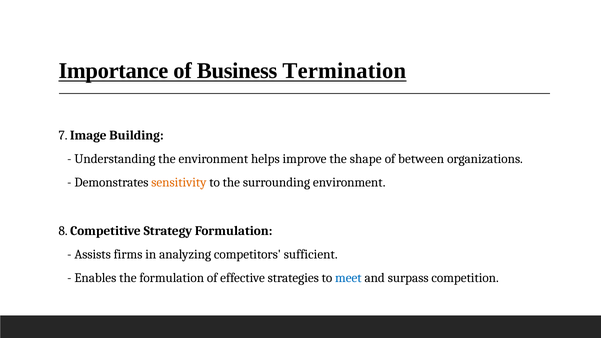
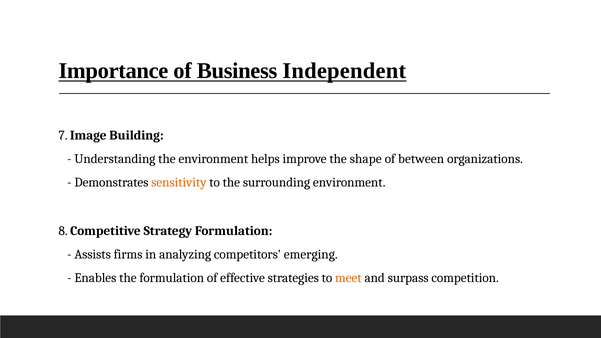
Termination: Termination -> Independent
sufficient: sufficient -> emerging
meet colour: blue -> orange
